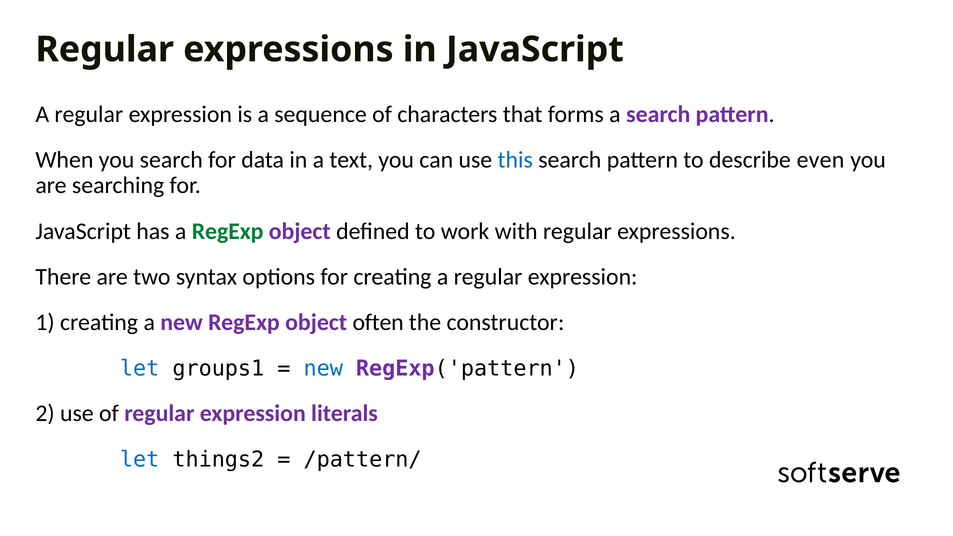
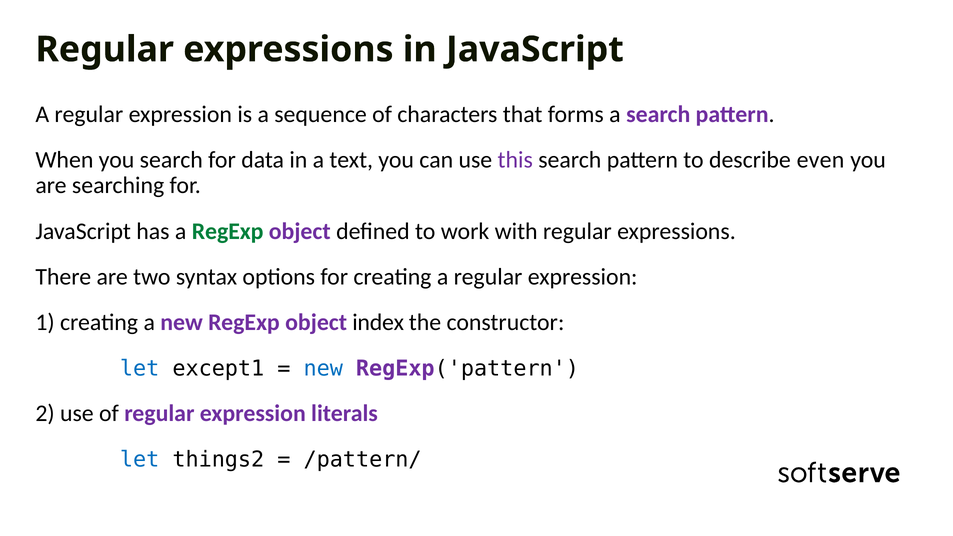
this colour: blue -> purple
often: often -> index
groups1: groups1 -> except1
